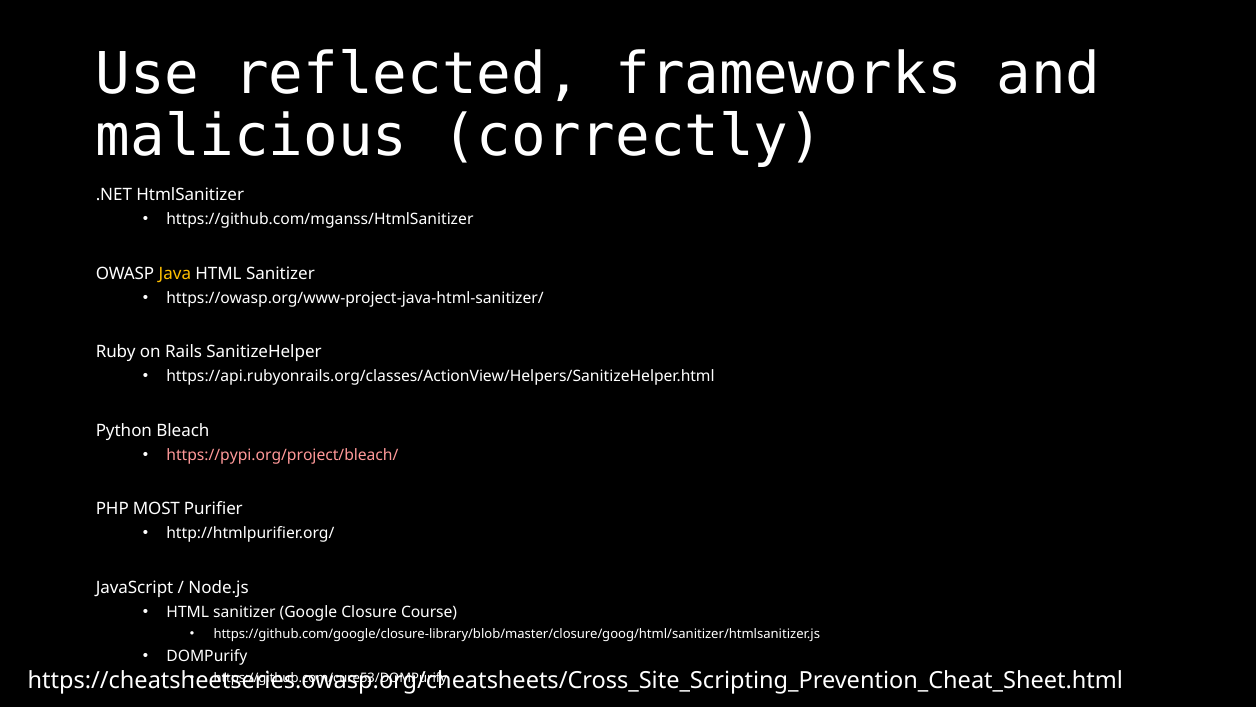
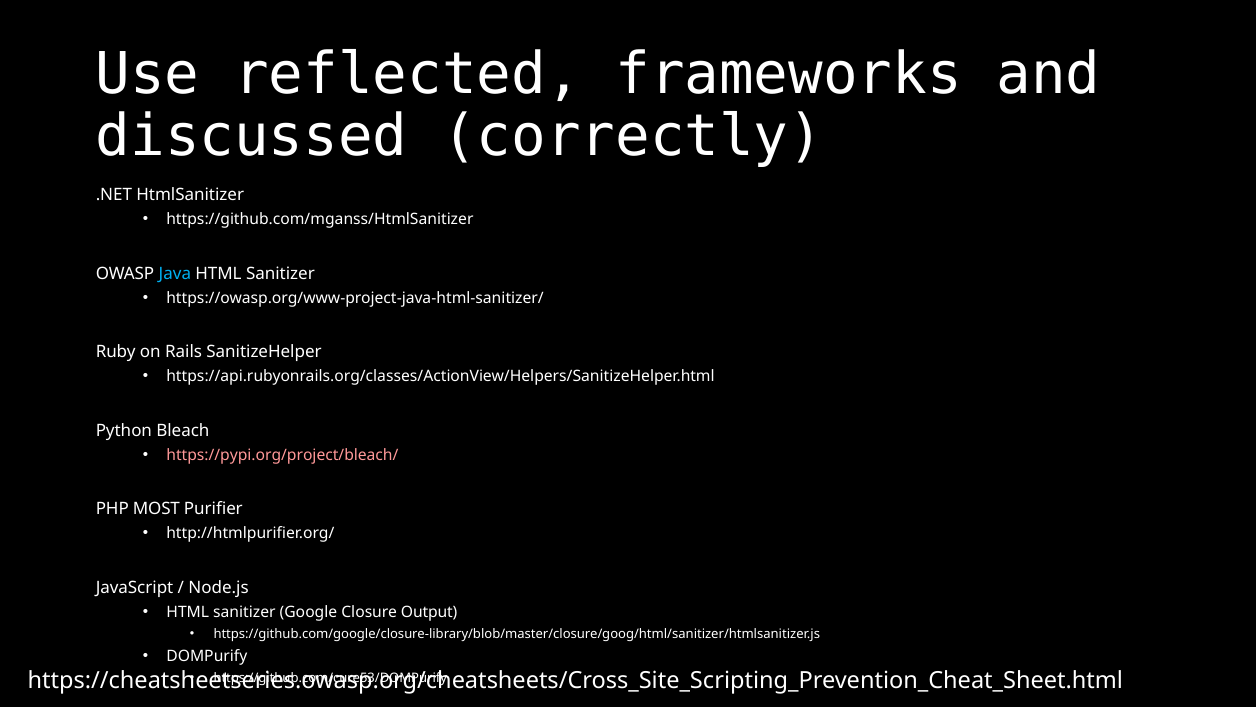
malicious: malicious -> discussed
Java colour: yellow -> light blue
Course: Course -> Output
